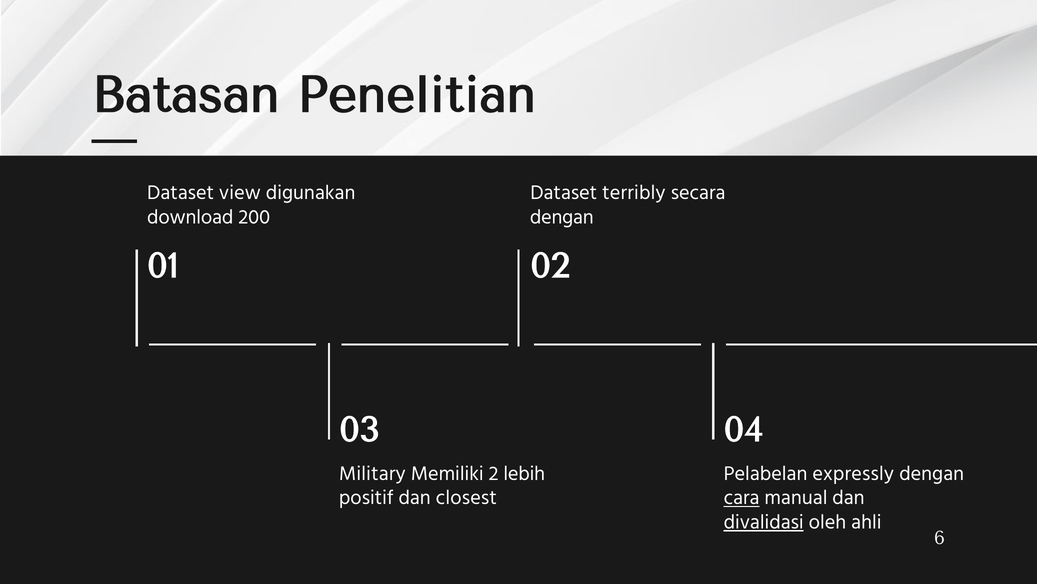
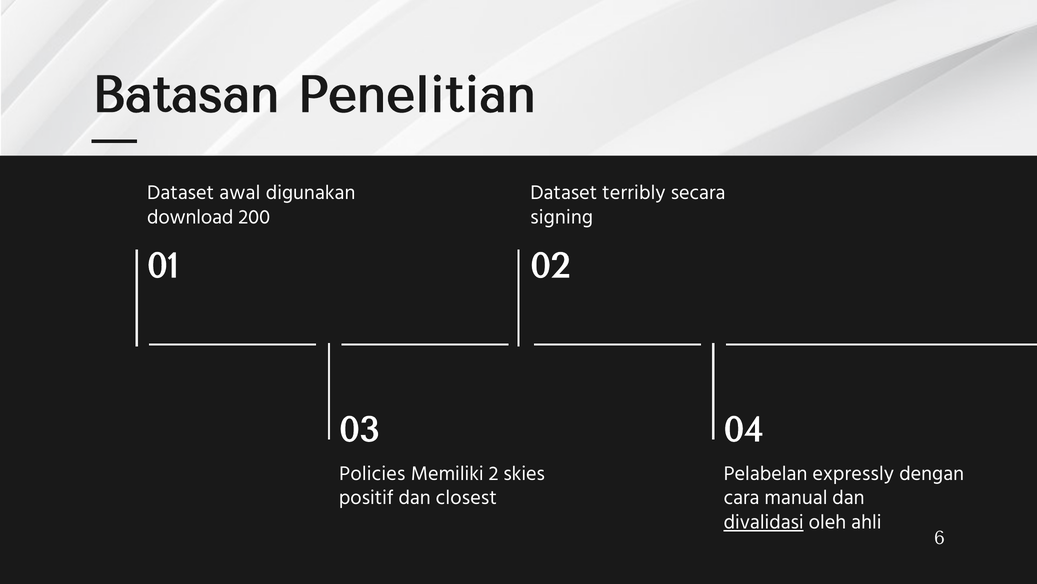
view: view -> awal
dengan at (562, 217): dengan -> signing
Military: Military -> Policies
lebih: lebih -> skies
cara underline: present -> none
